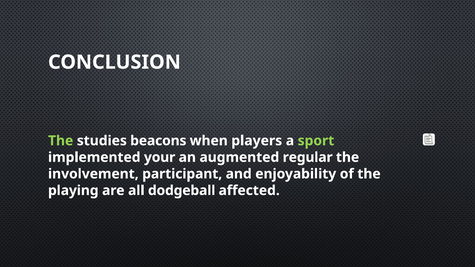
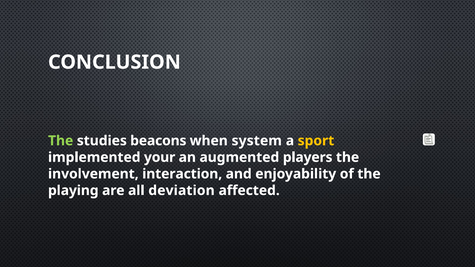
players: players -> system
sport colour: light green -> yellow
regular: regular -> players
participant: participant -> interaction
dodgeball: dodgeball -> deviation
